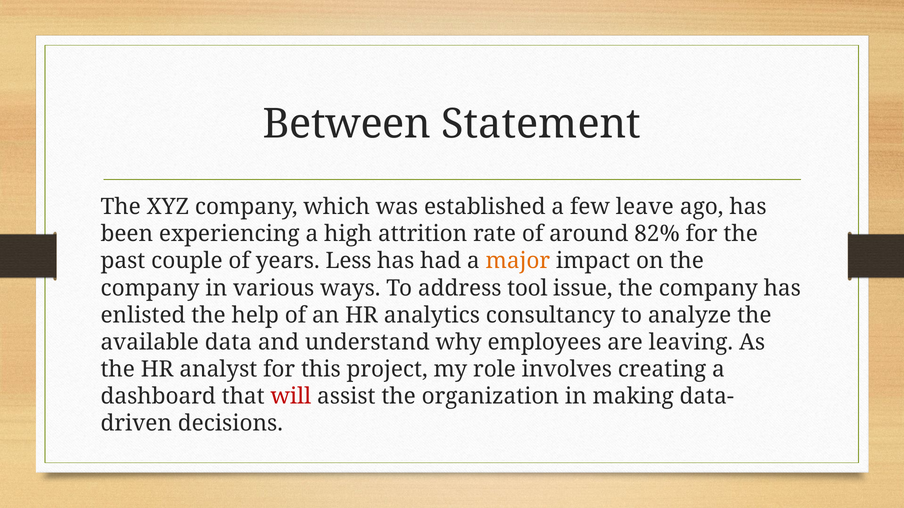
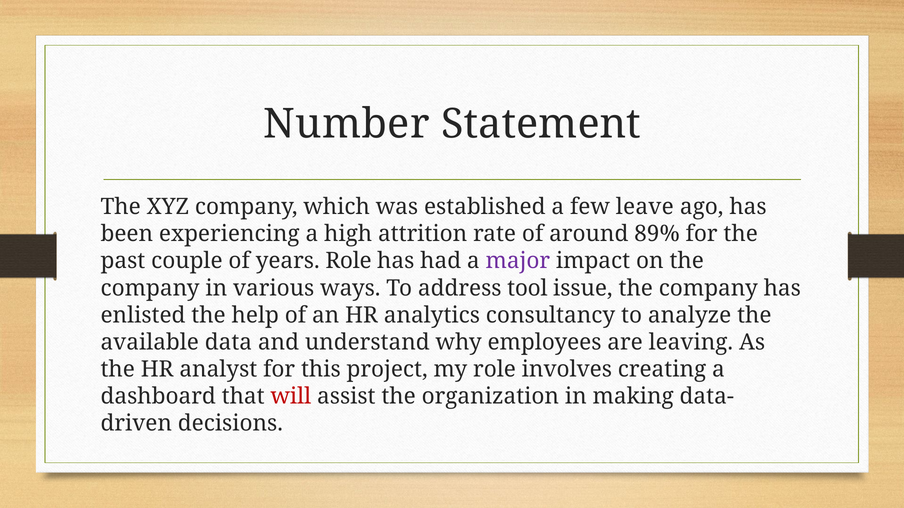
Between: Between -> Number
82%: 82% -> 89%
years Less: Less -> Role
major colour: orange -> purple
